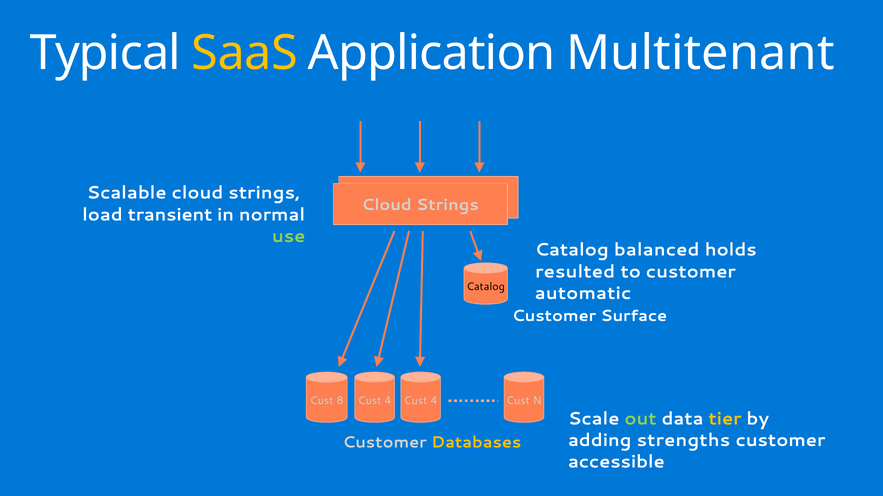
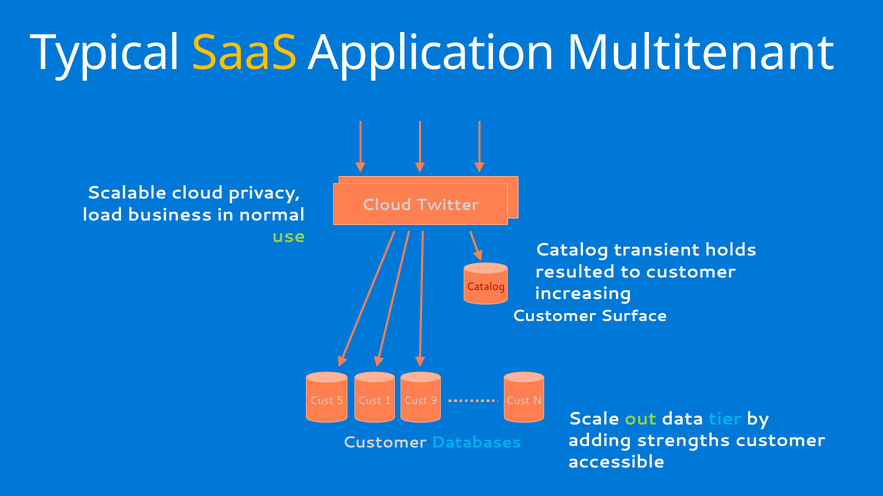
Scalable cloud strings: strings -> privacy
Strings at (447, 205): Strings -> Twitter
transient: transient -> business
balanced: balanced -> transient
Catalog at (486, 287) colour: black -> red
automatic: automatic -> increasing
8: 8 -> 5
4 at (388, 401): 4 -> 1
4 at (434, 401): 4 -> 9
tier colour: yellow -> light blue
Databases colour: yellow -> light blue
